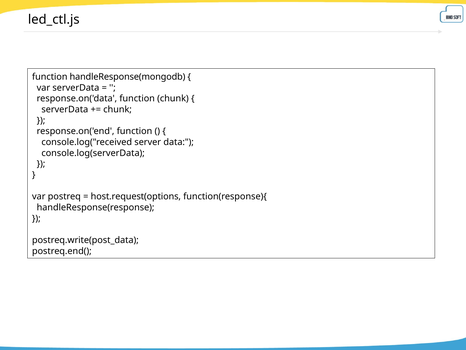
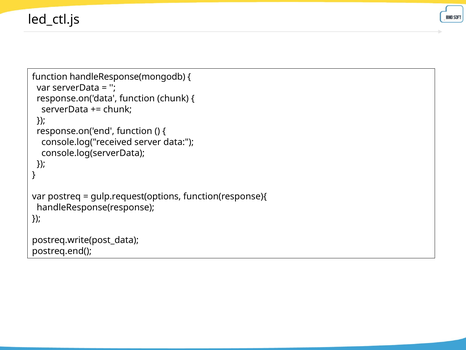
host.request(options: host.request(options -> gulp.request(options
